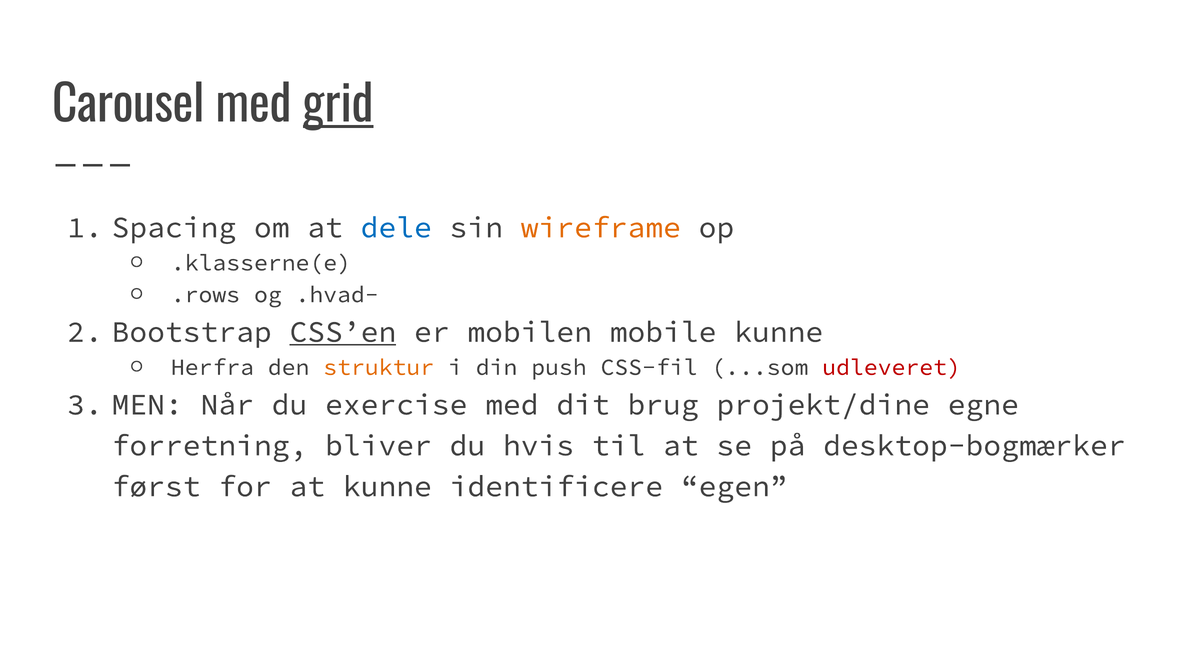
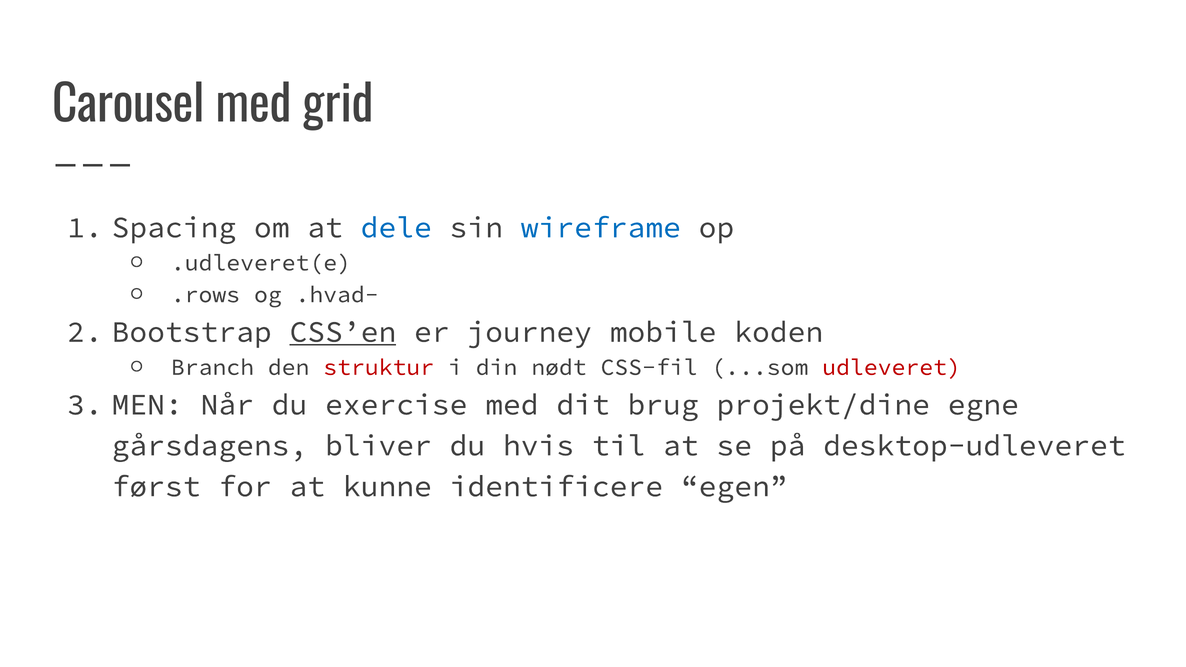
grid underline: present -> none
wireframe colour: orange -> blue
.klasserne(e: .klasserne(e -> .udleveret(e
mobilen: mobilen -> journey
mobile kunne: kunne -> koden
Herfra: Herfra -> Branch
struktur colour: orange -> red
push: push -> nødt
forretning: forretning -> gårsdagens
desktop-bogmærker: desktop-bogmærker -> desktop-udleveret
